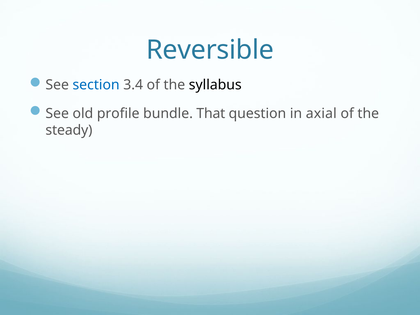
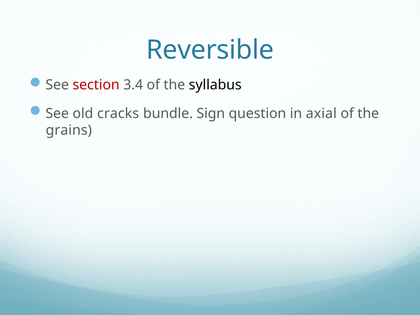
section colour: blue -> red
profile: profile -> cracks
That: That -> Sign
steady: steady -> grains
